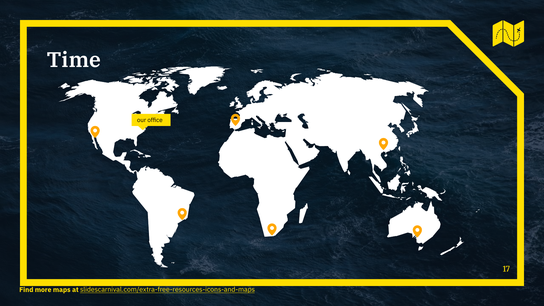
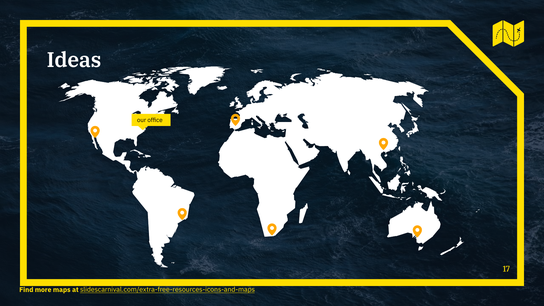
Time: Time -> Ideas
